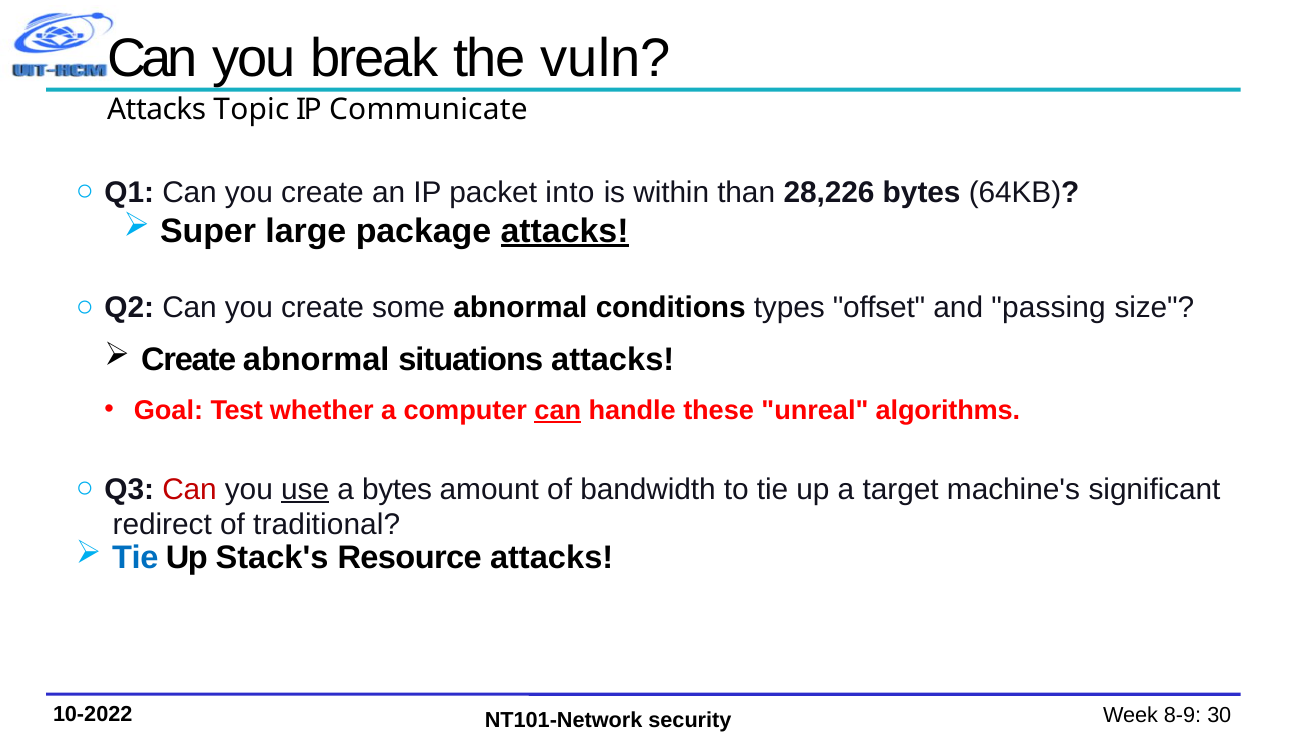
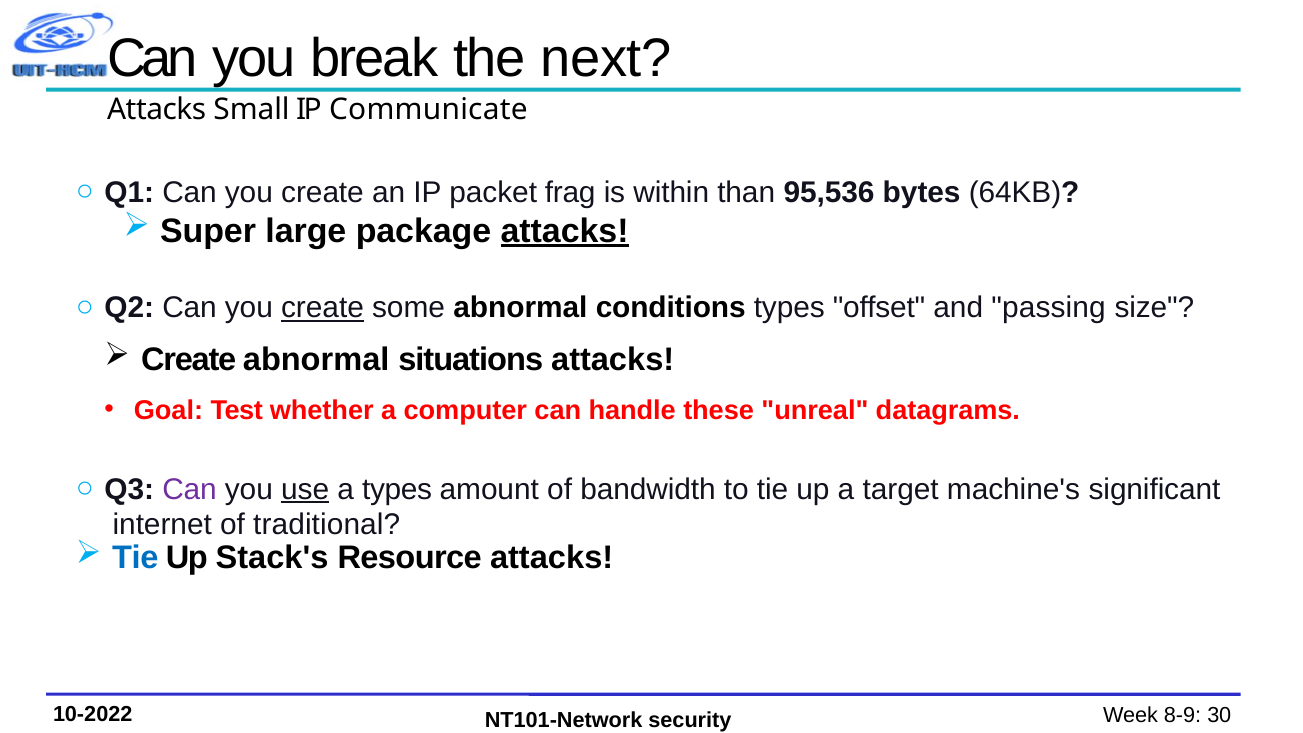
vuln: vuln -> next
Topic: Topic -> Small
into: into -> frag
28,226: 28,226 -> 95,536
create at (322, 308) underline: none -> present
can at (558, 410) underline: present -> none
algorithms: algorithms -> datagrams
Can at (190, 489) colour: red -> purple
a bytes: bytes -> types
redirect: redirect -> internet
